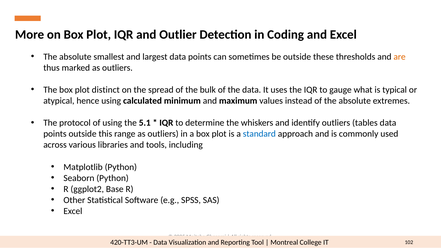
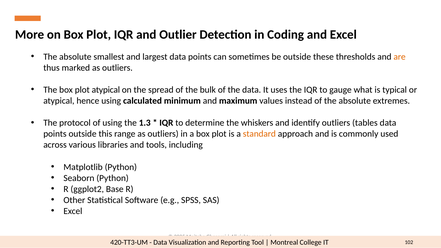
plot distinct: distinct -> atypical
5.1: 5.1 -> 1.3
standard colour: blue -> orange
